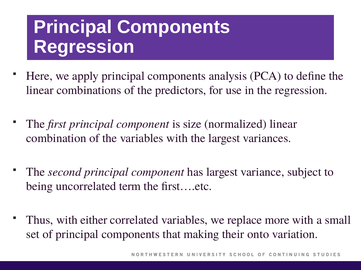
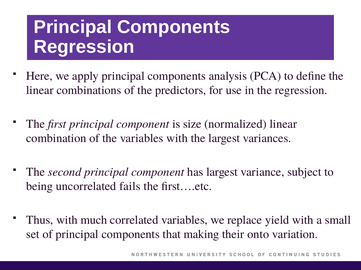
term: term -> fails
either: either -> much
more: more -> yield
